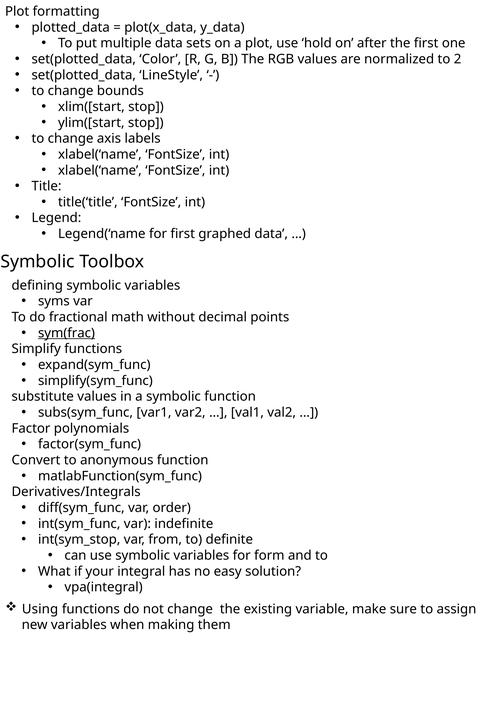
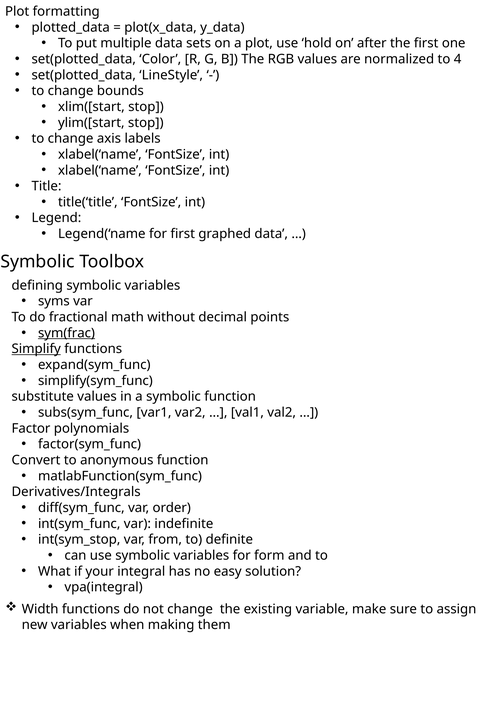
2: 2 -> 4
Simplify underline: none -> present
Using: Using -> Width
